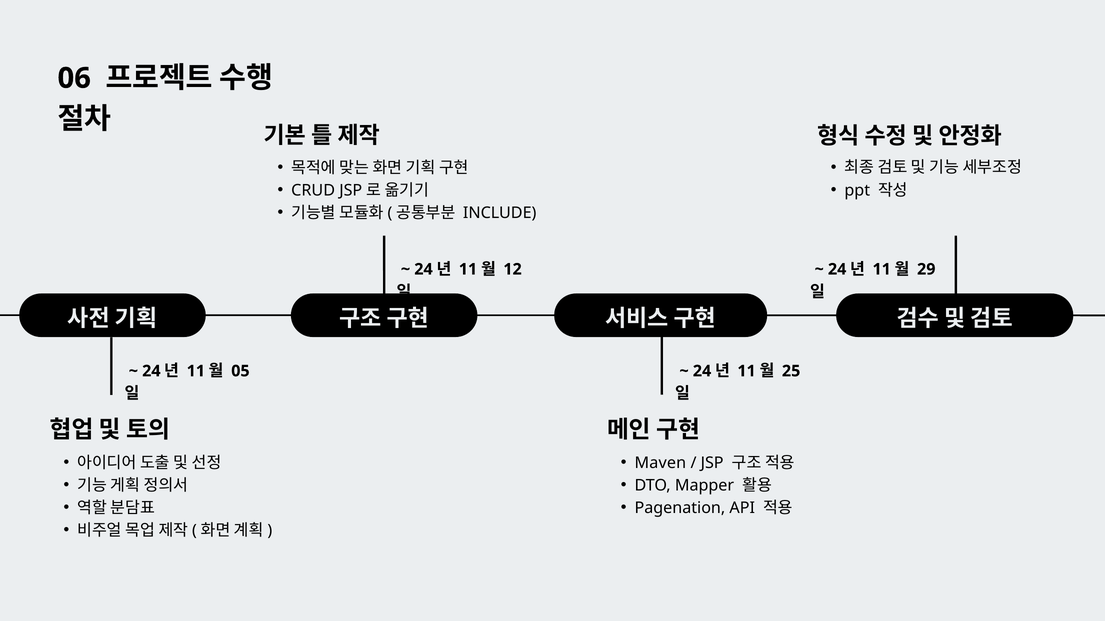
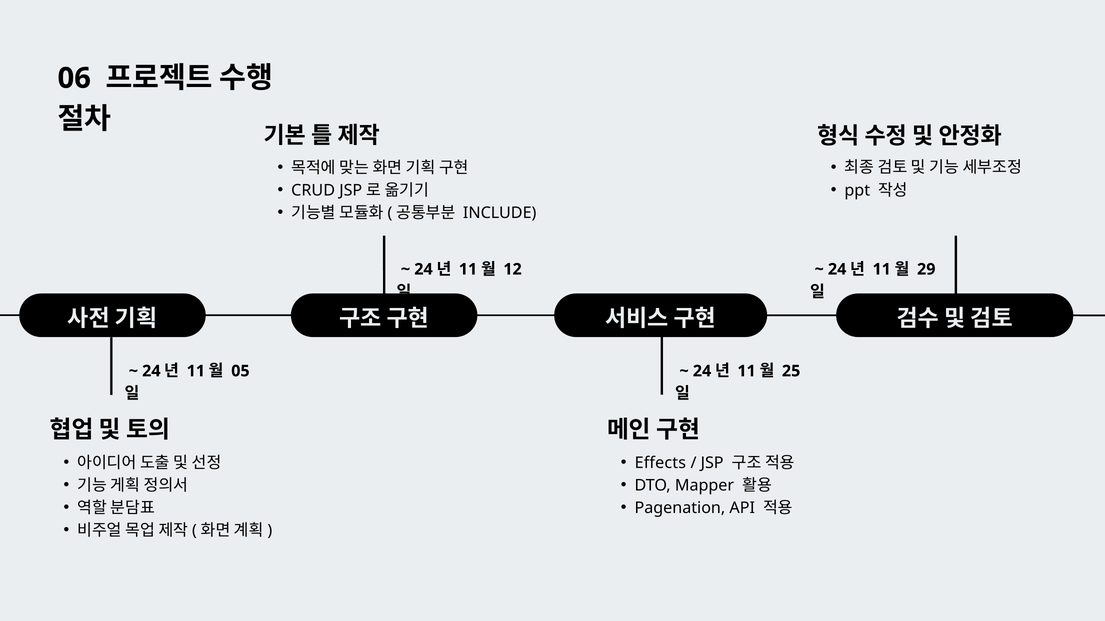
Maven: Maven -> Effects
